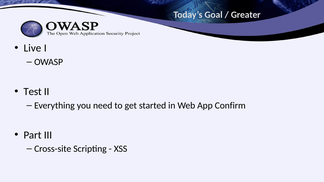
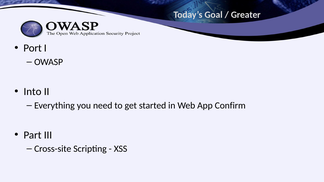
Live: Live -> Port
Test: Test -> Into
